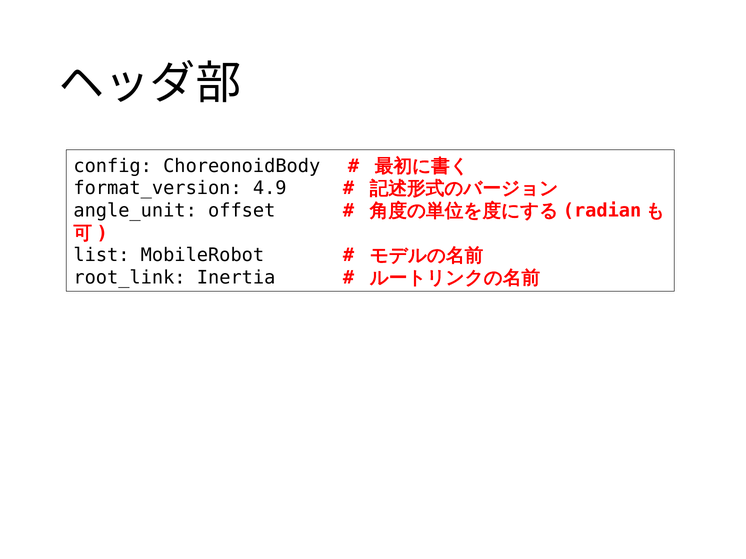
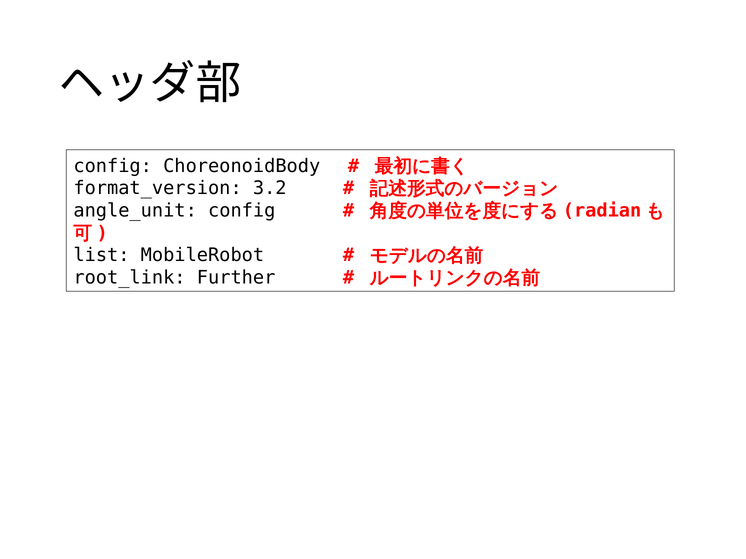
4.9: 4.9 -> 3.2
angle_unit offset: offset -> config
Inertia: Inertia -> Further
